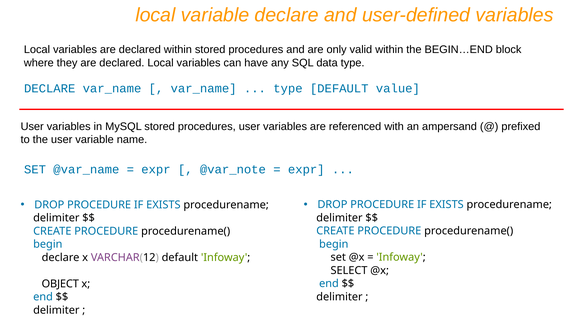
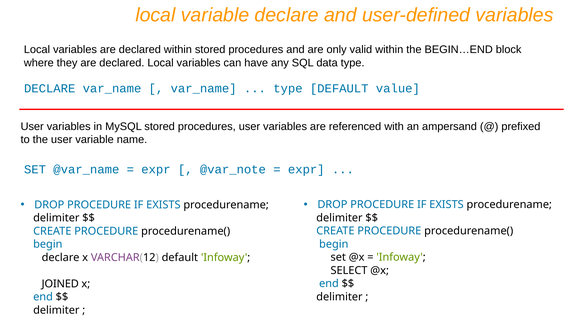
OBJECT: OBJECT -> JOINED
